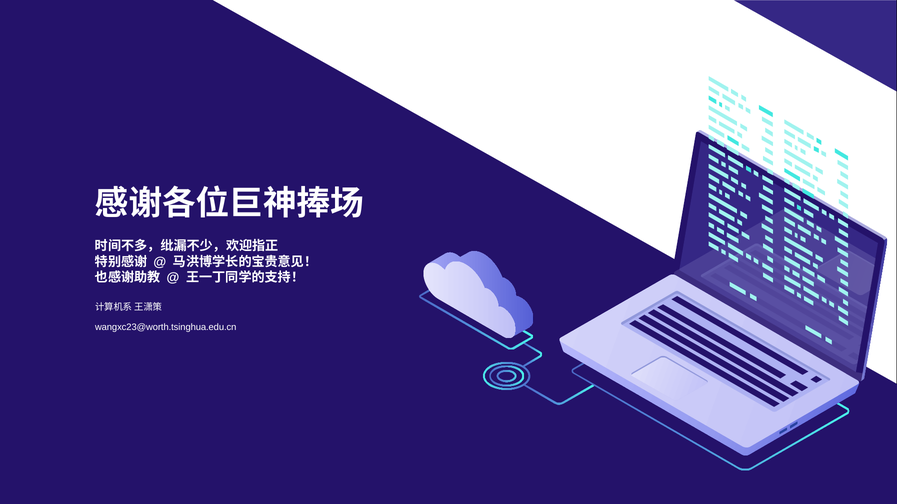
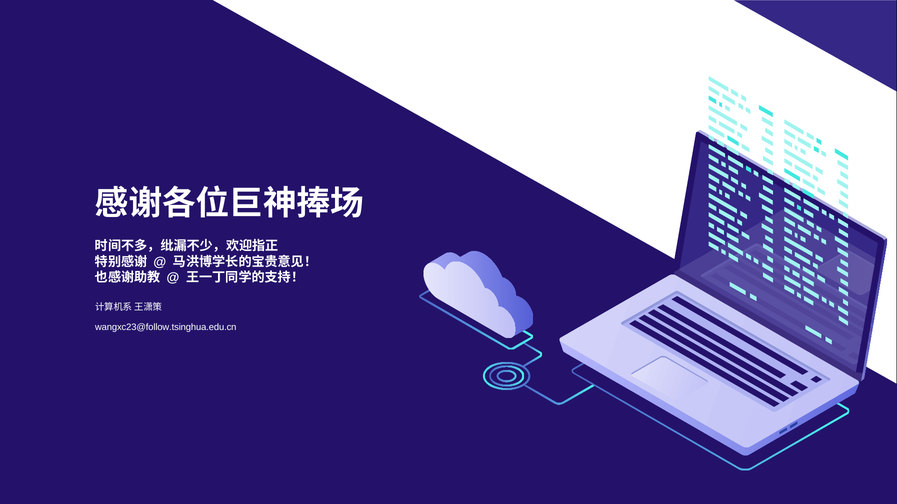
wangxc23@worth.tsinghua.edu.cn: wangxc23@worth.tsinghua.edu.cn -> wangxc23@follow.tsinghua.edu.cn
